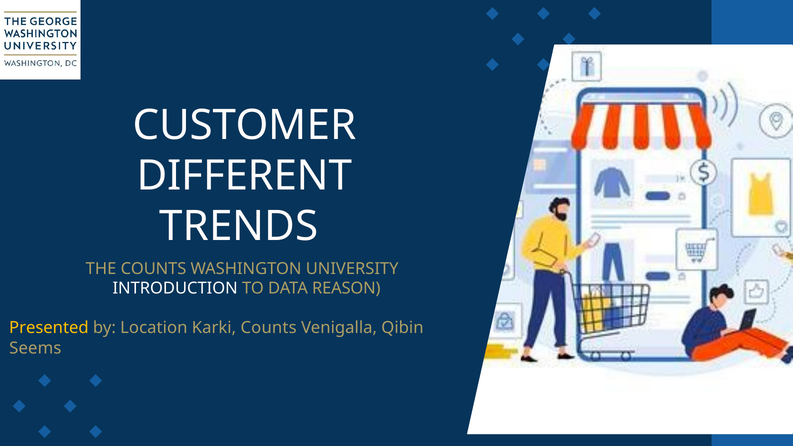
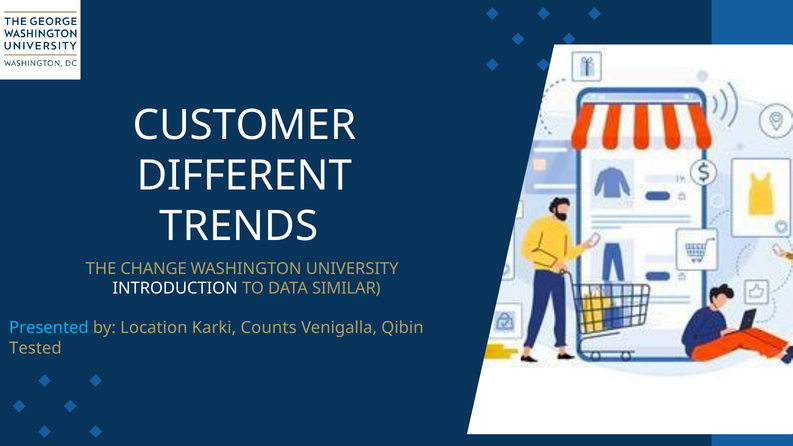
THE COUNTS: COUNTS -> CHANGE
REASON: REASON -> SIMILAR
Presented colour: yellow -> light blue
Seems: Seems -> Tested
